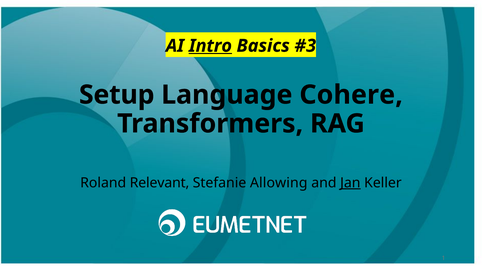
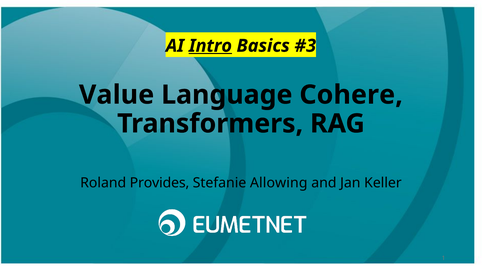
Setup: Setup -> Value
Relevant: Relevant -> Provides
Jan underline: present -> none
